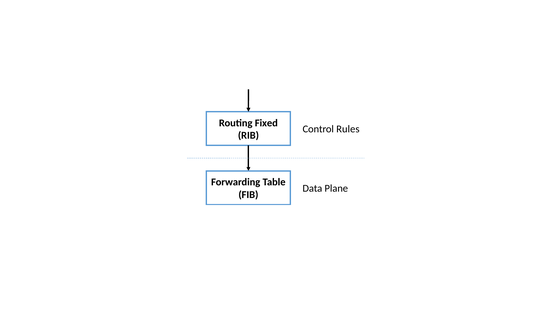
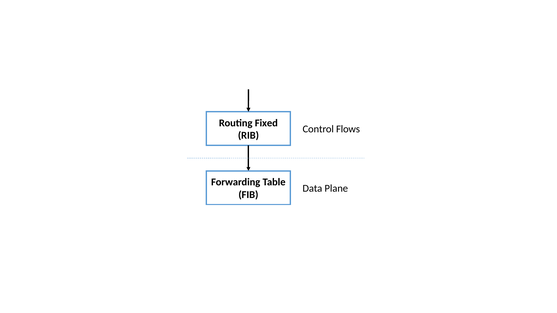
Rules: Rules -> Flows
